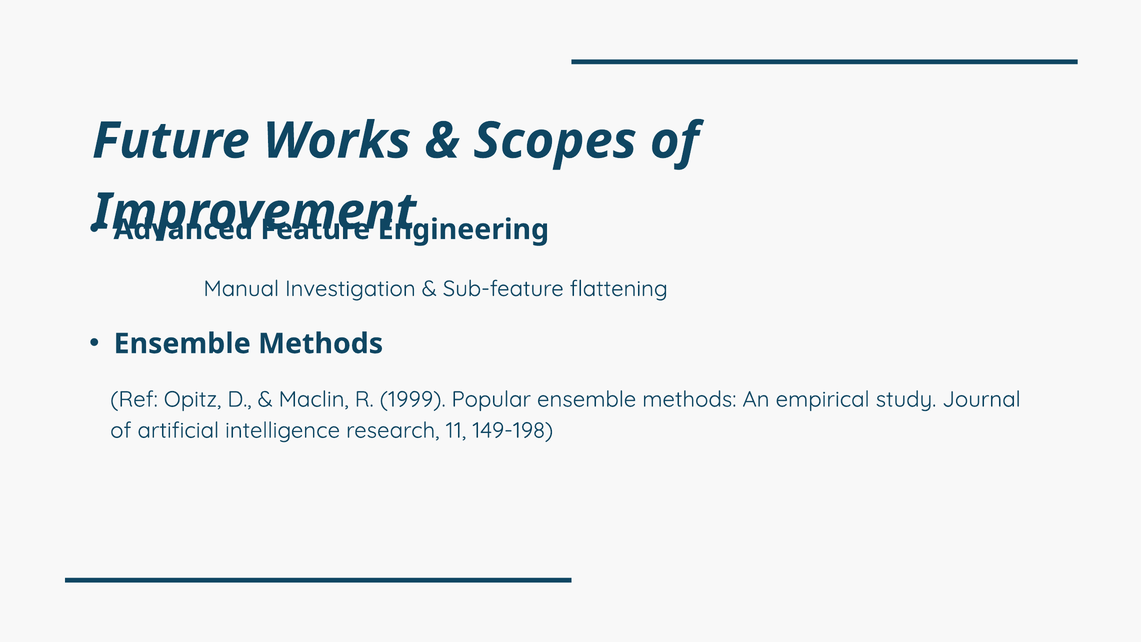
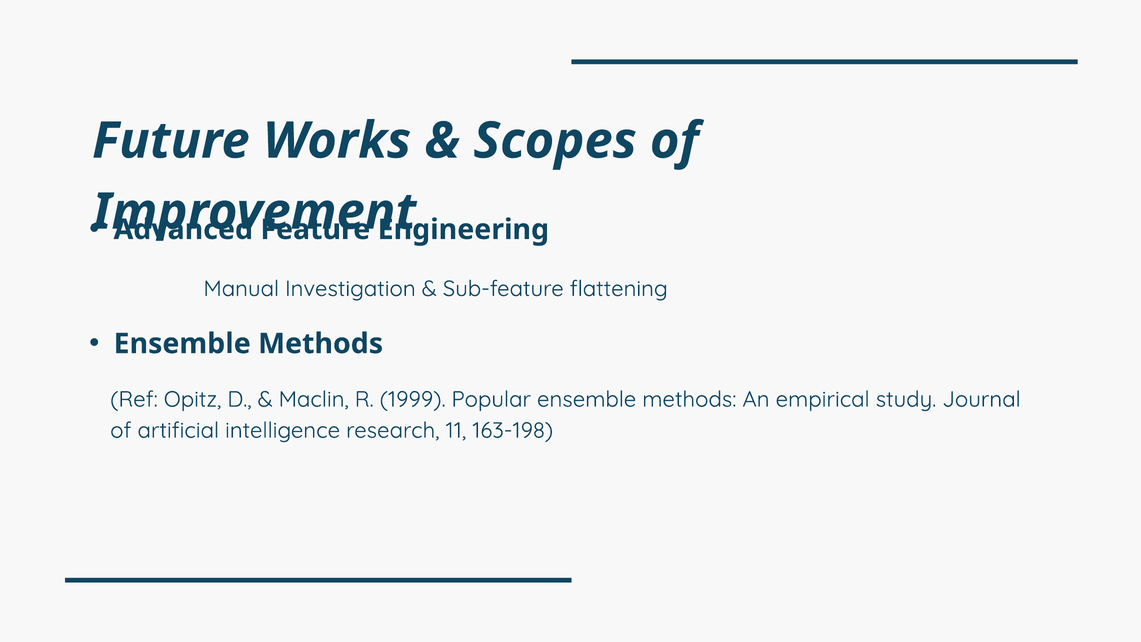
149-198: 149-198 -> 163-198
